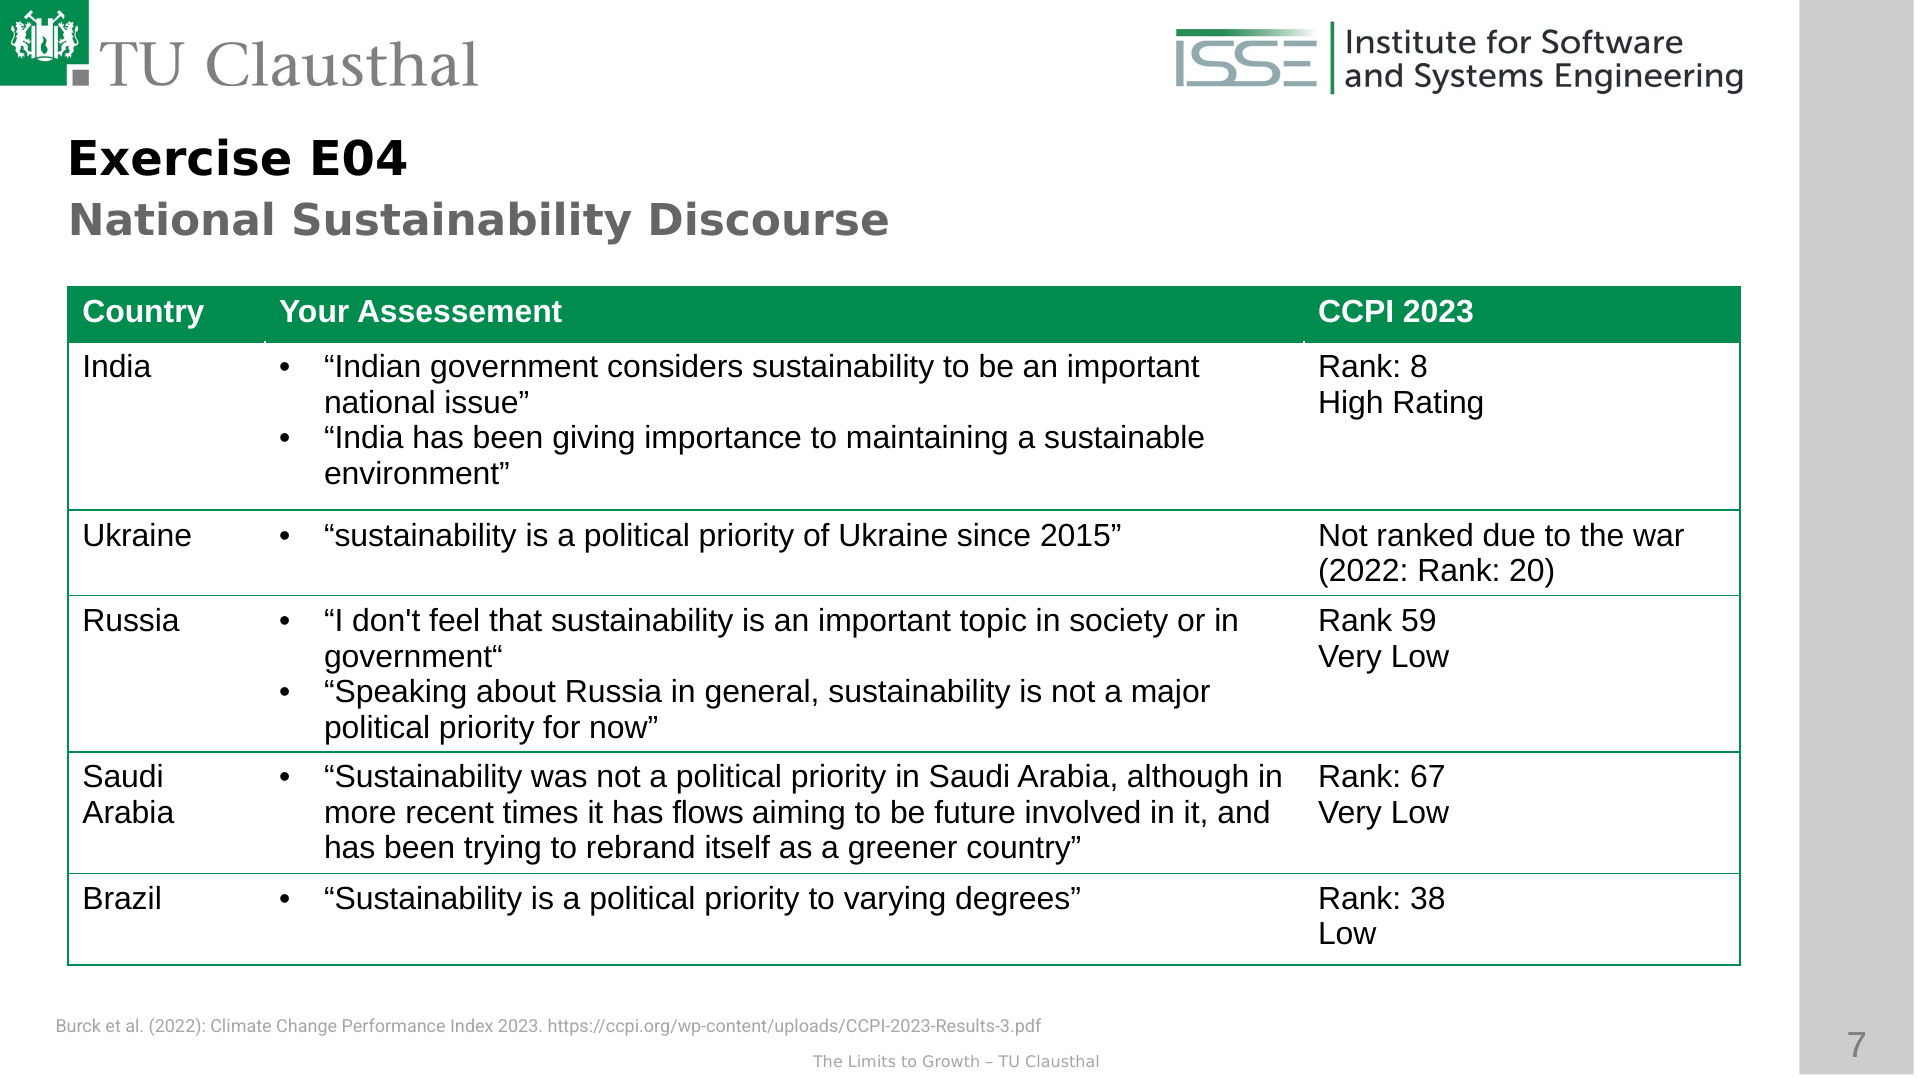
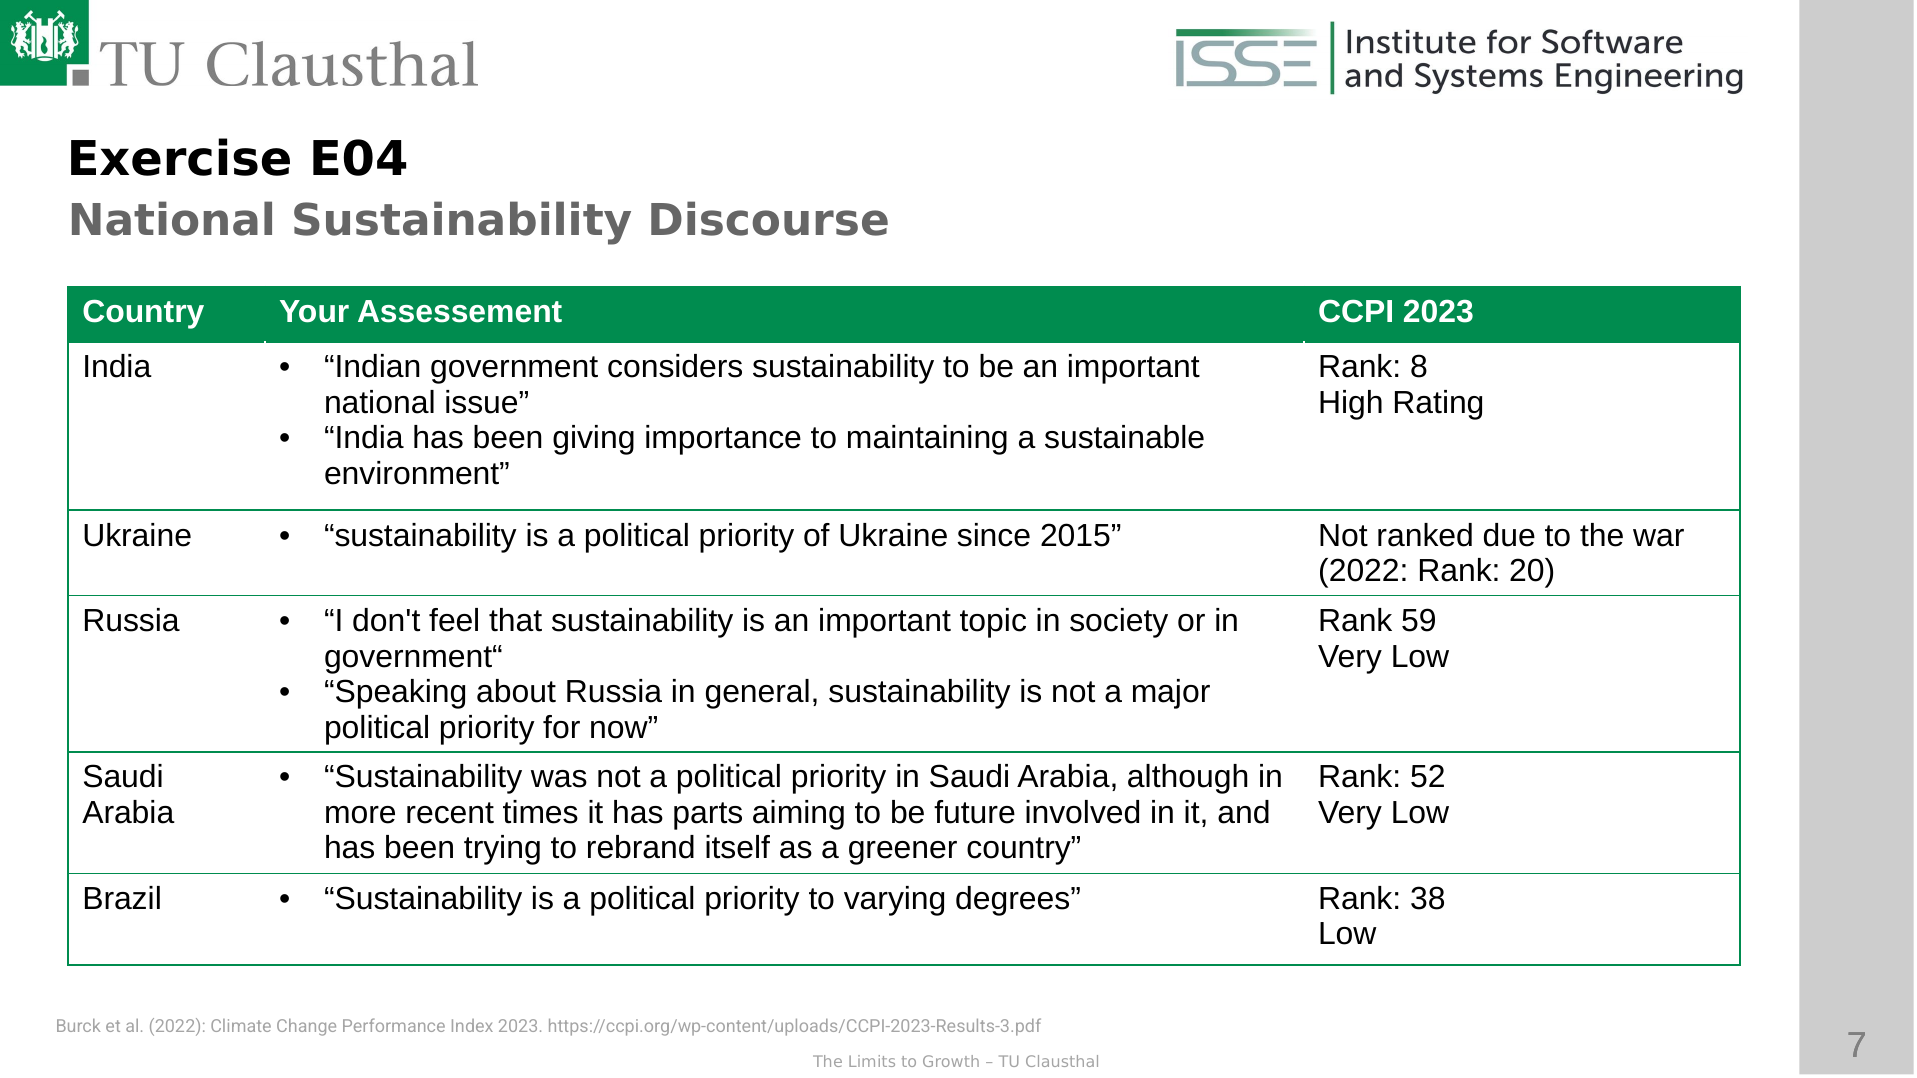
67: 67 -> 52
flows: flows -> parts
